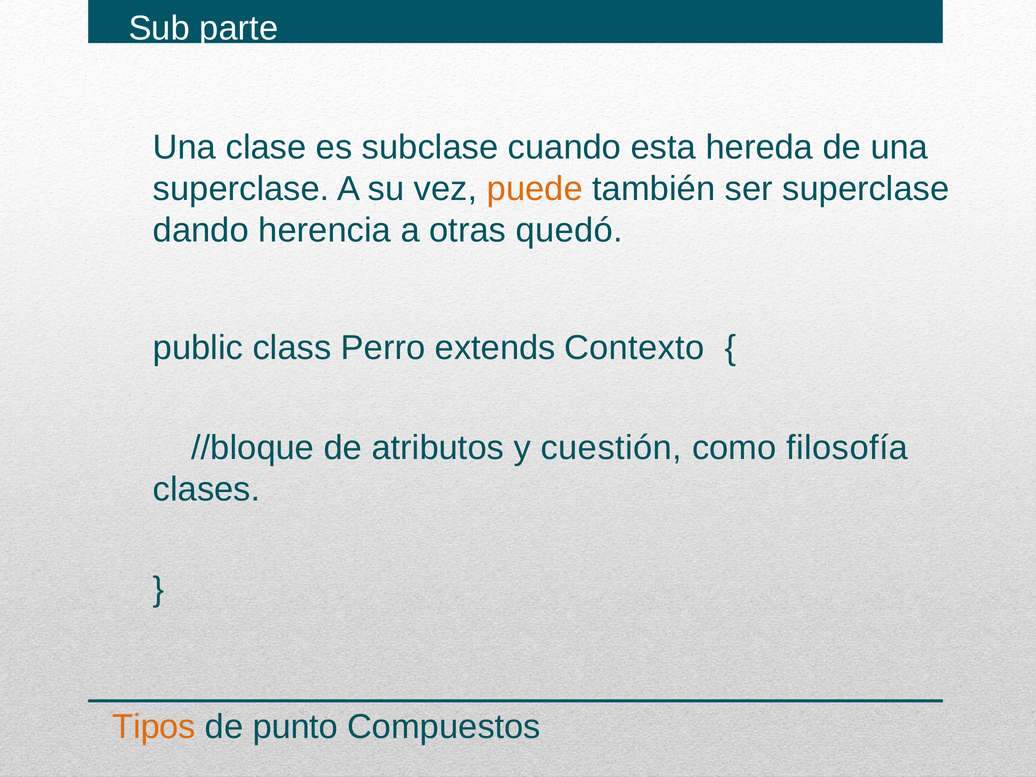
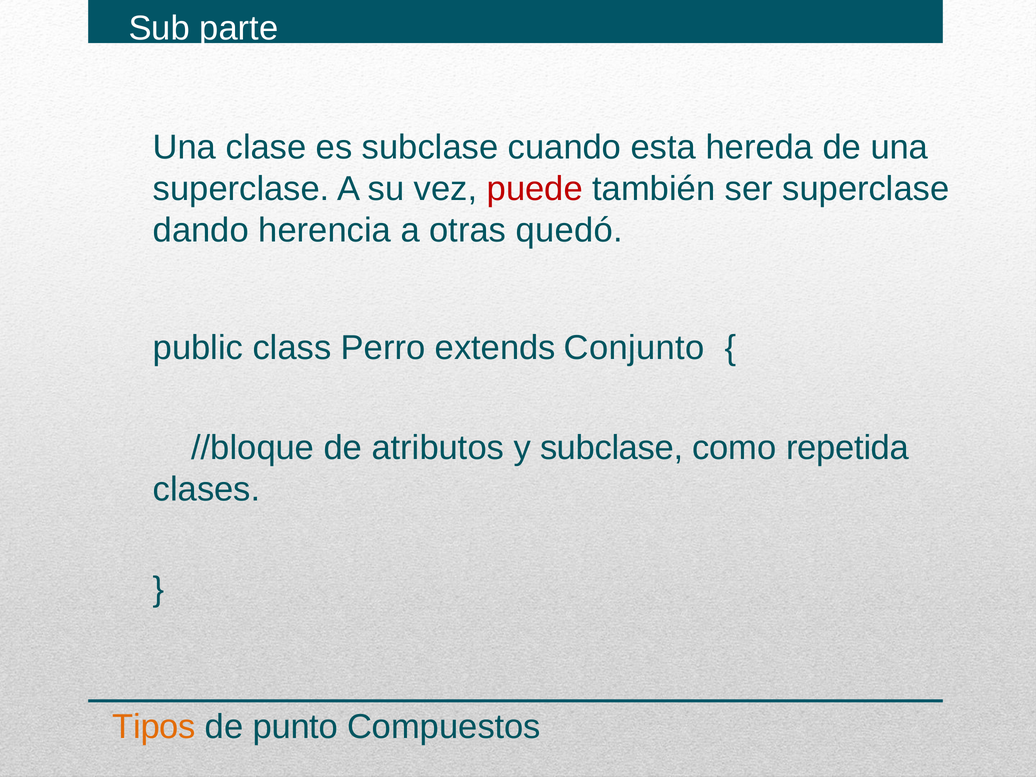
puede colour: orange -> red
Contexto: Contexto -> Conjunto
y cuestión: cuestión -> subclase
filosofía: filosofía -> repetida
